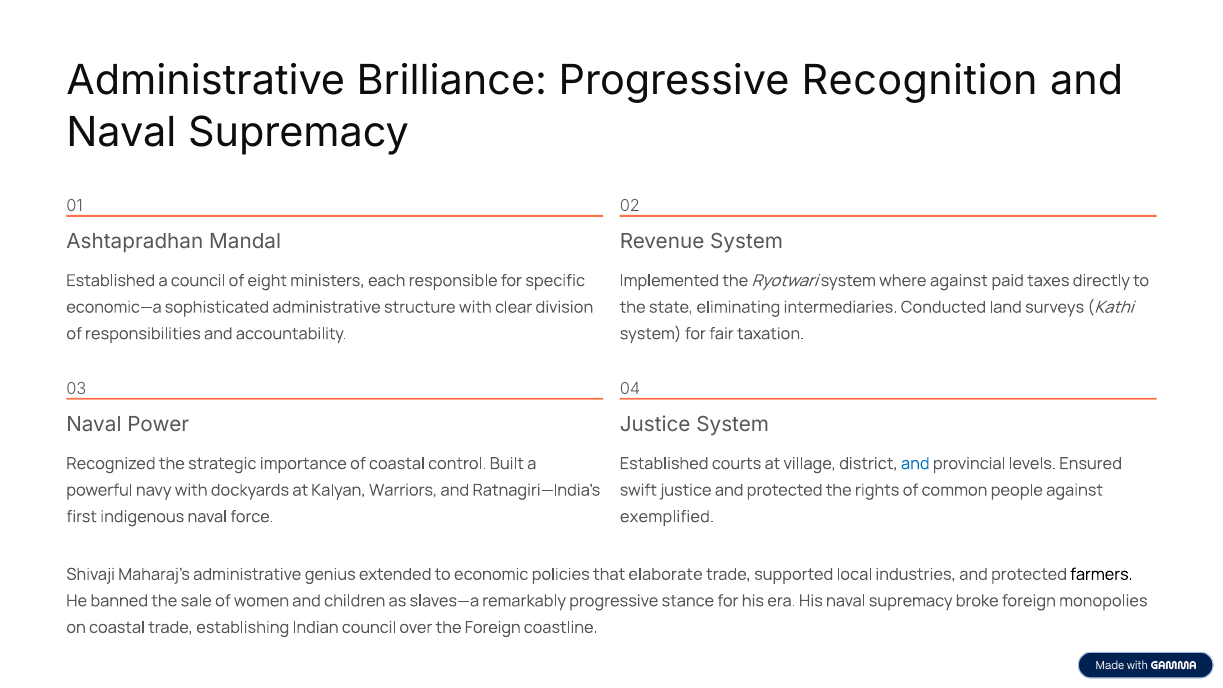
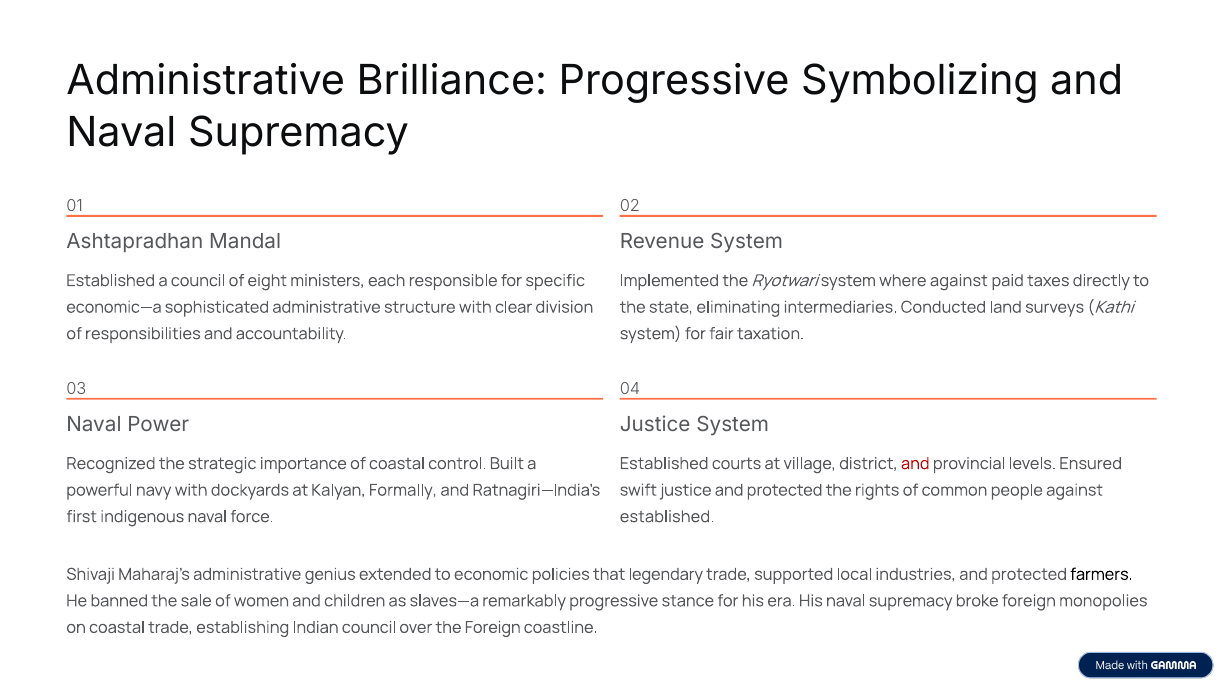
Recognition: Recognition -> Symbolizing
and at (915, 464) colour: blue -> red
Warriors: Warriors -> Formally
exemplified at (667, 517): exemplified -> established
elaborate: elaborate -> legendary
